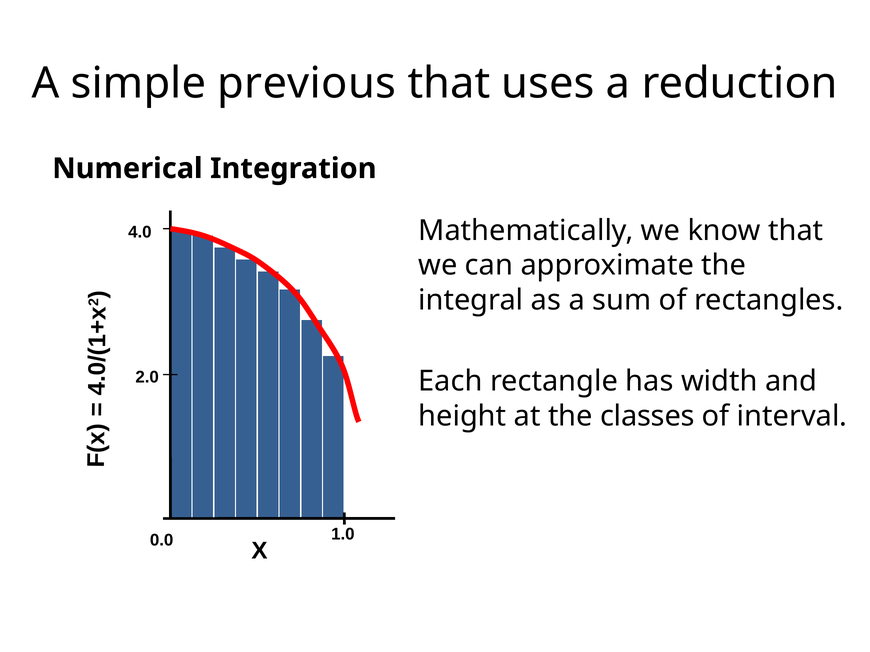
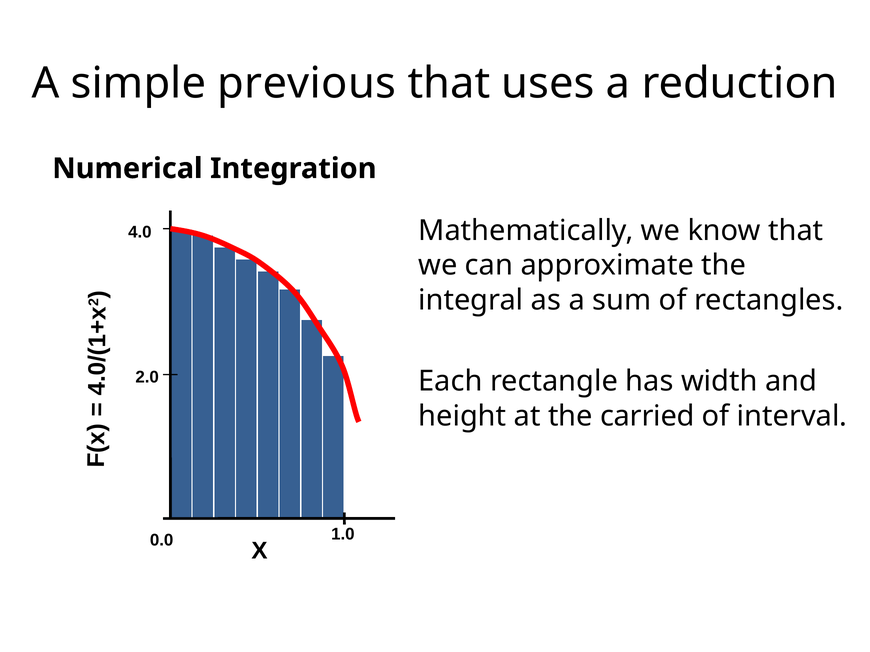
classes: classes -> carried
